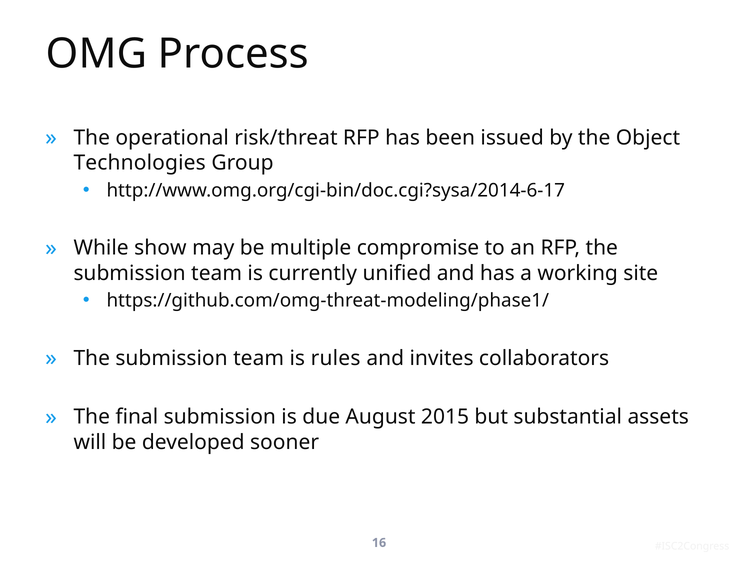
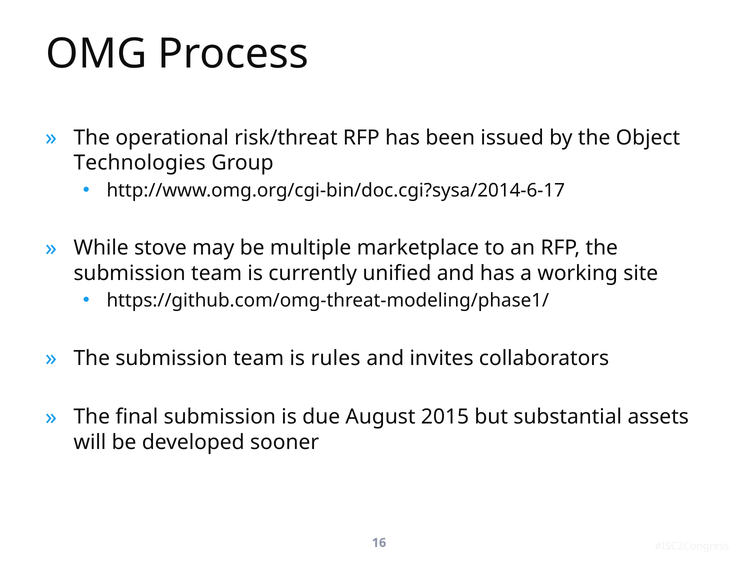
show: show -> stove
compromise: compromise -> marketplace
